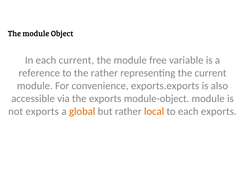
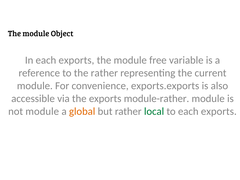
In each current: current -> exports
module-object: module-object -> module-rather
not exports: exports -> module
local colour: orange -> green
